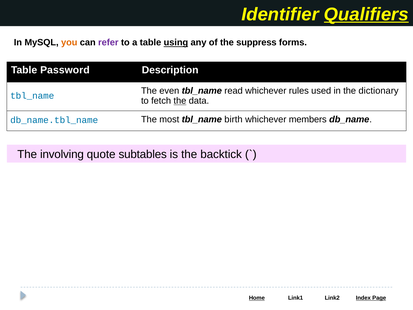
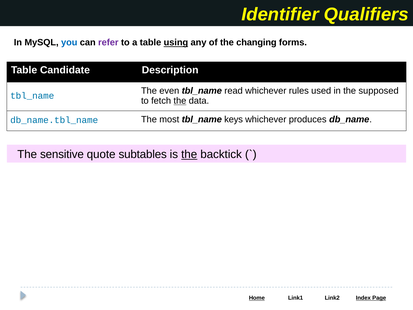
Qualifiers underline: present -> none
you colour: orange -> blue
suppress: suppress -> changing
Password: Password -> Candidate
dictionary: dictionary -> supposed
birth: birth -> keys
members: members -> produces
involving: involving -> sensitive
the at (189, 154) underline: none -> present
